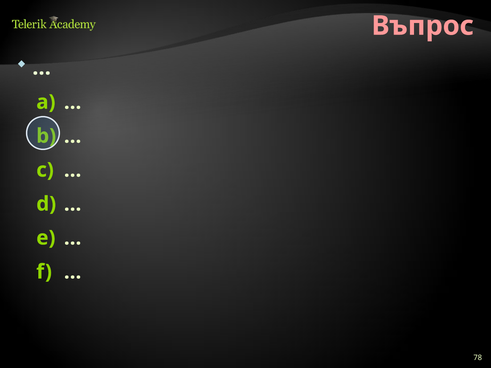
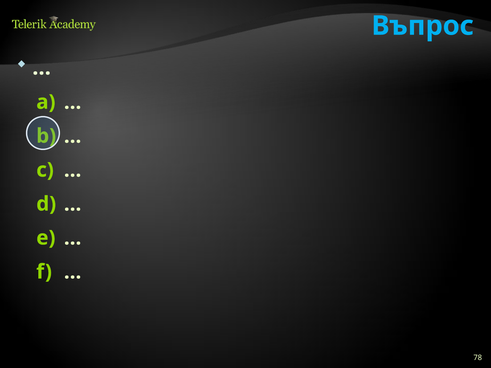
Въпрос colour: pink -> light blue
